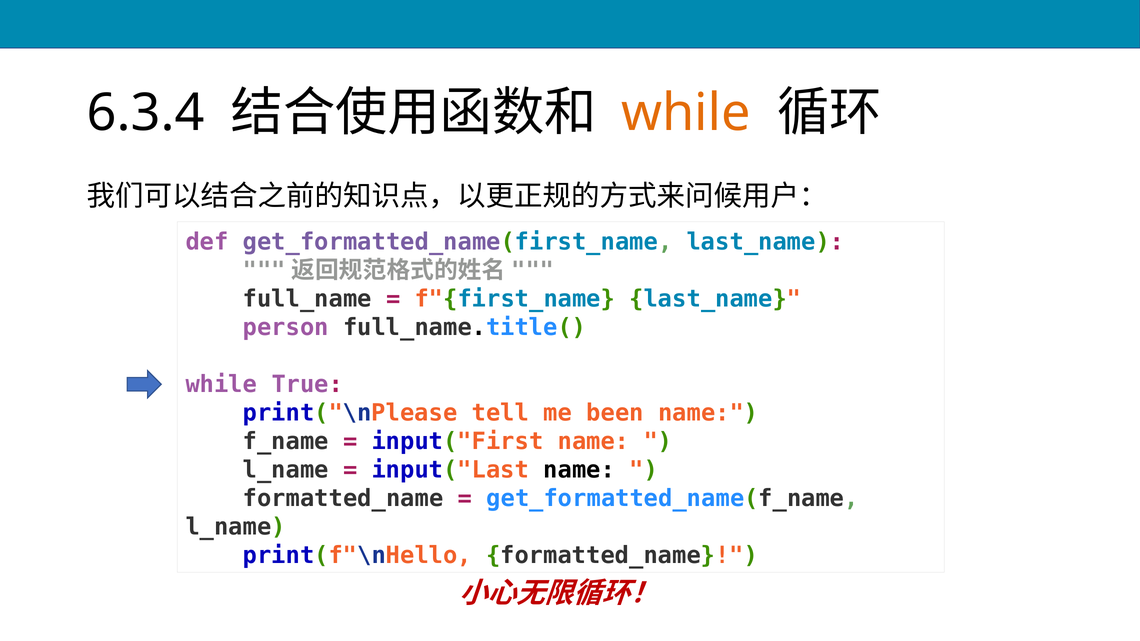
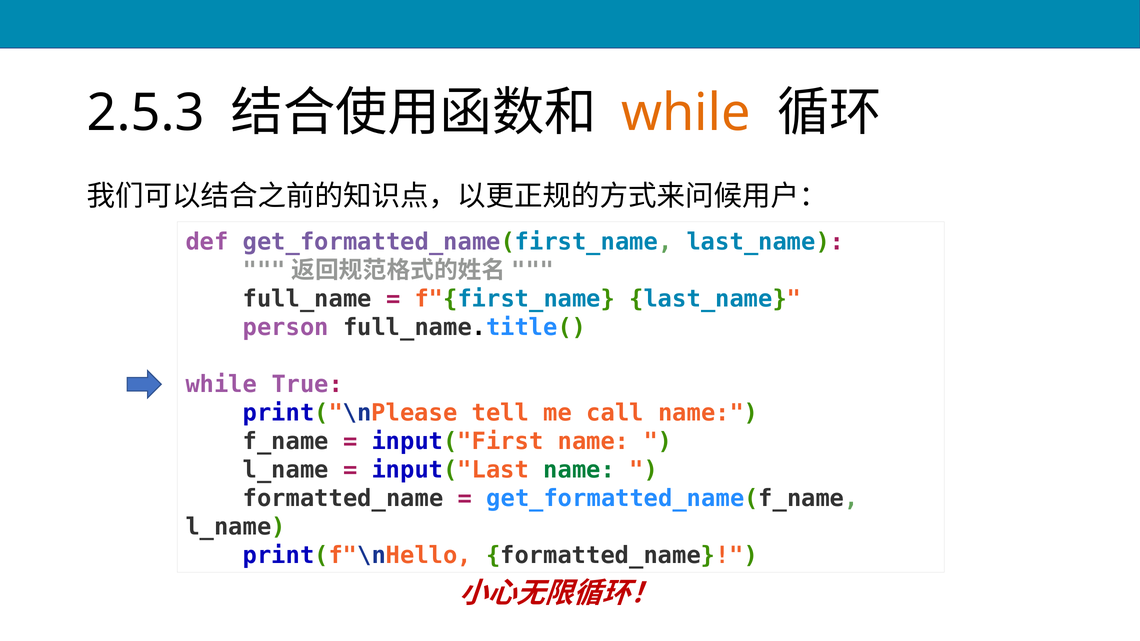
6.3.4: 6.3.4 -> 2.5.3
been: been -> call
name at (579, 470) colour: black -> green
